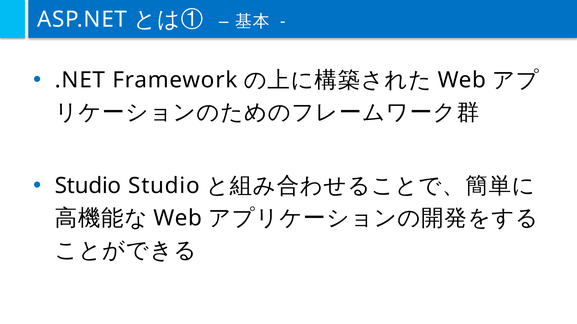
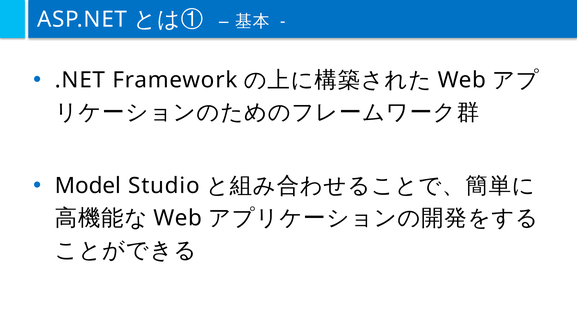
Studio at (88, 186): Studio -> Model
